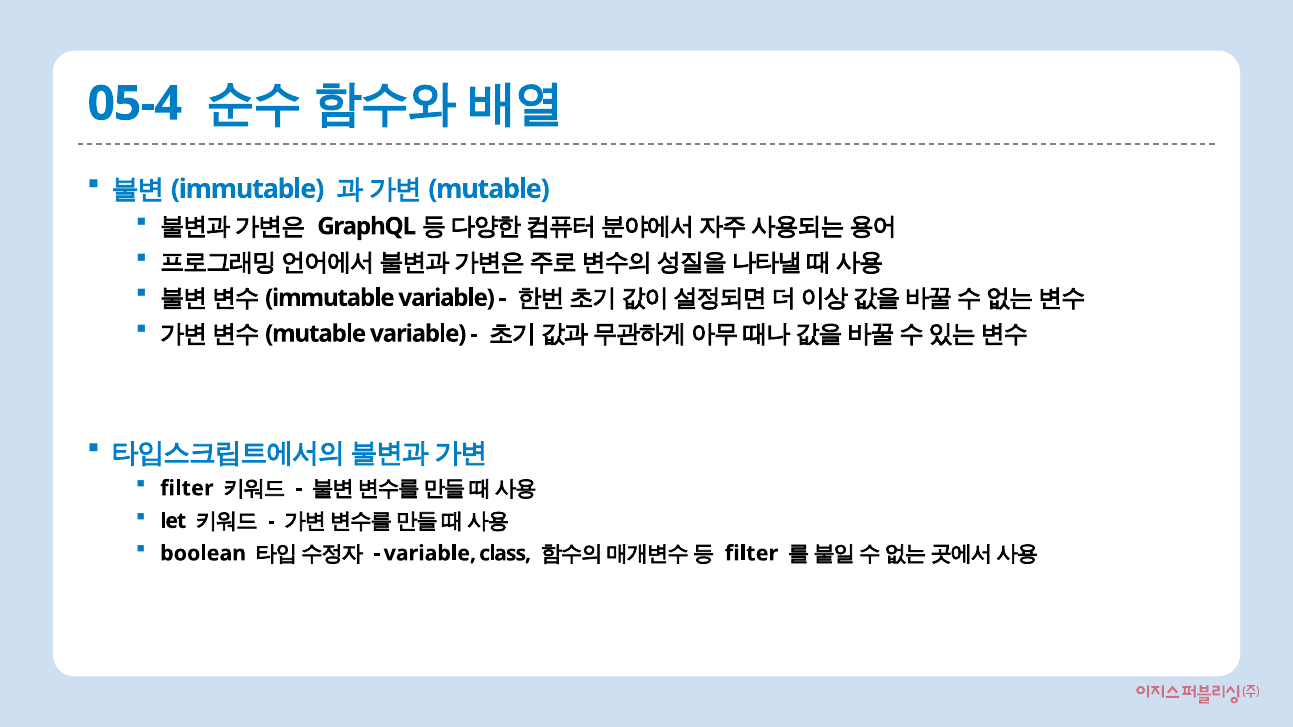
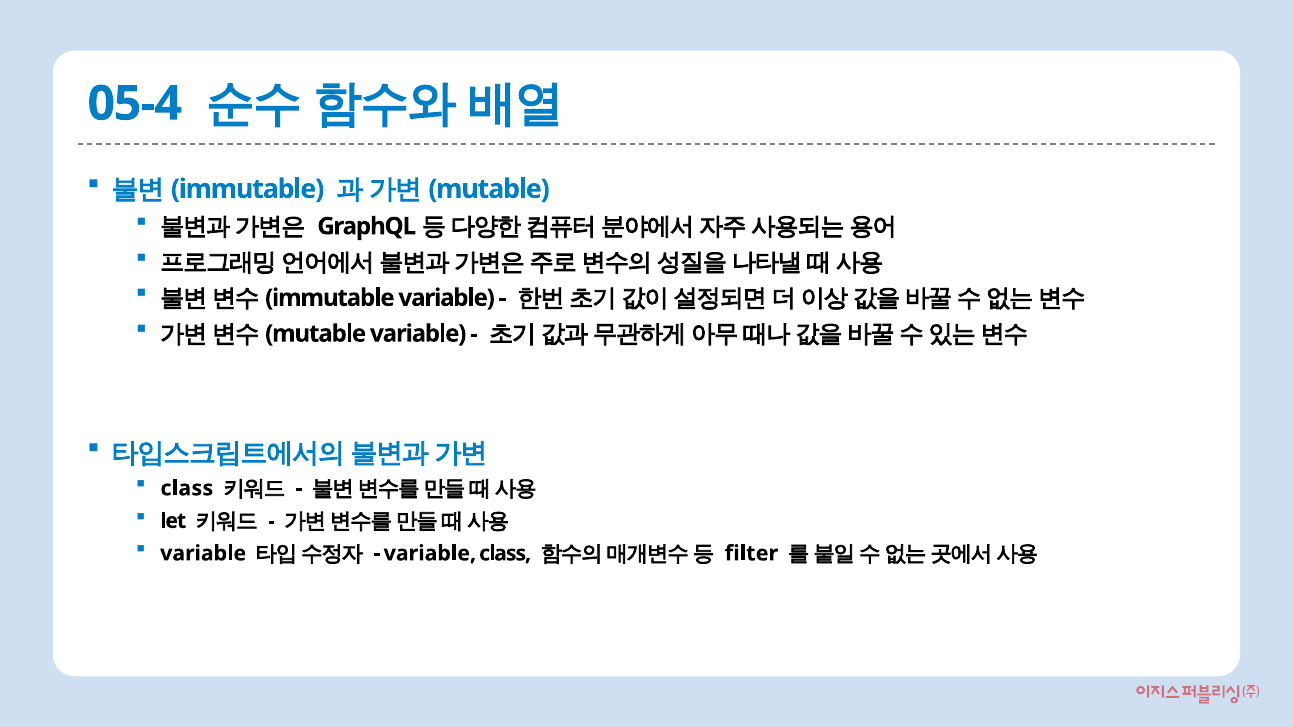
filter at (187, 488): filter -> class
boolean at (203, 554): boolean -> variable
